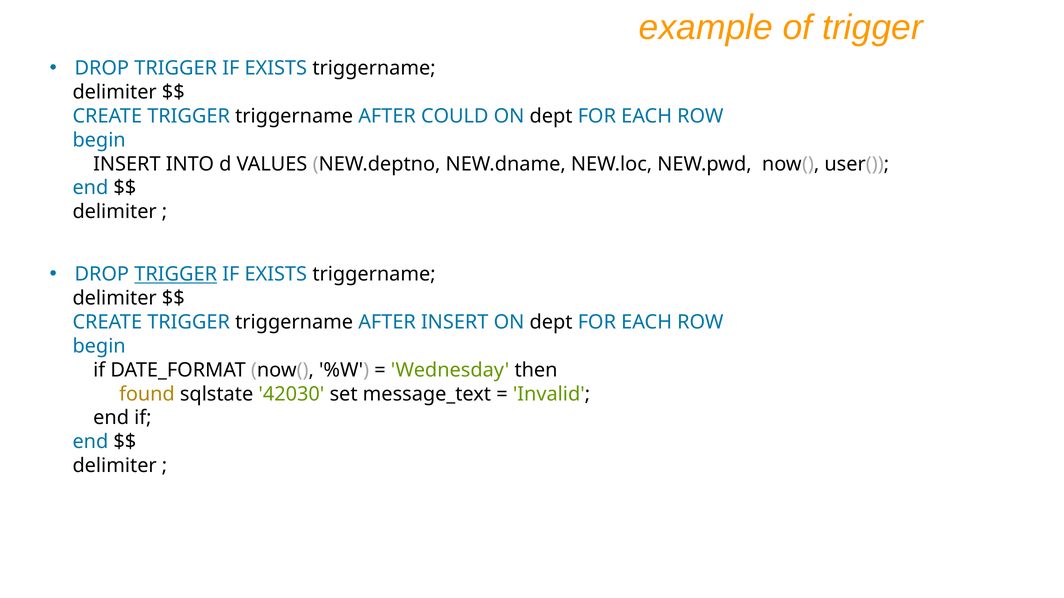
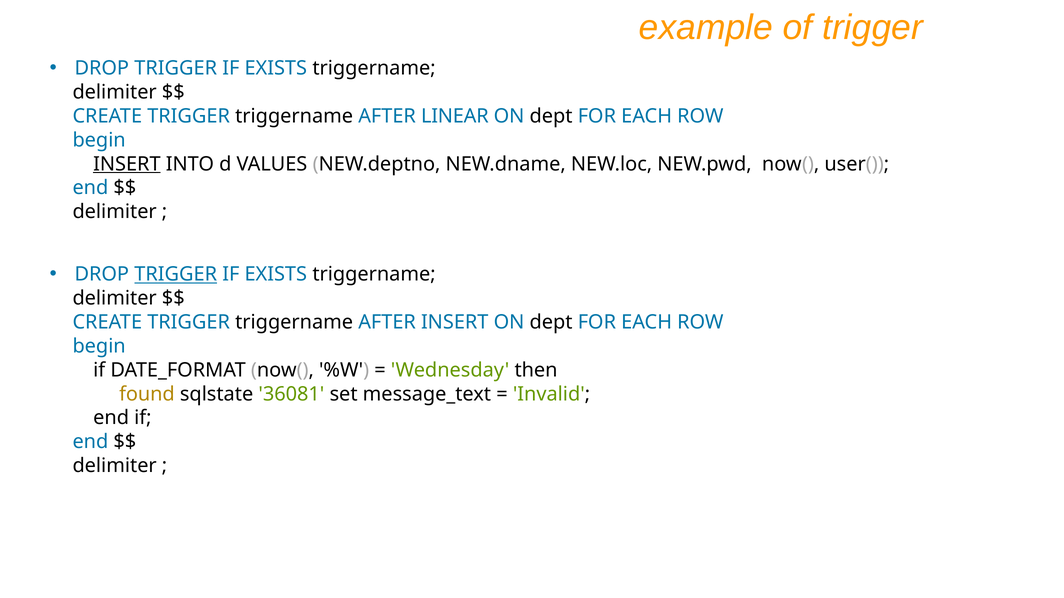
COULD: COULD -> LINEAR
INSERT at (127, 164) underline: none -> present
42030: 42030 -> 36081
